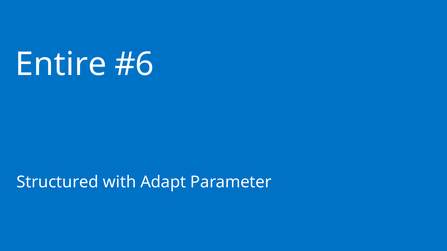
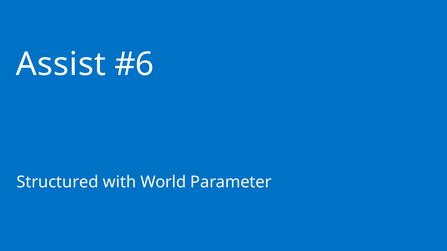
Entire: Entire -> Assist
Adapt: Adapt -> World
